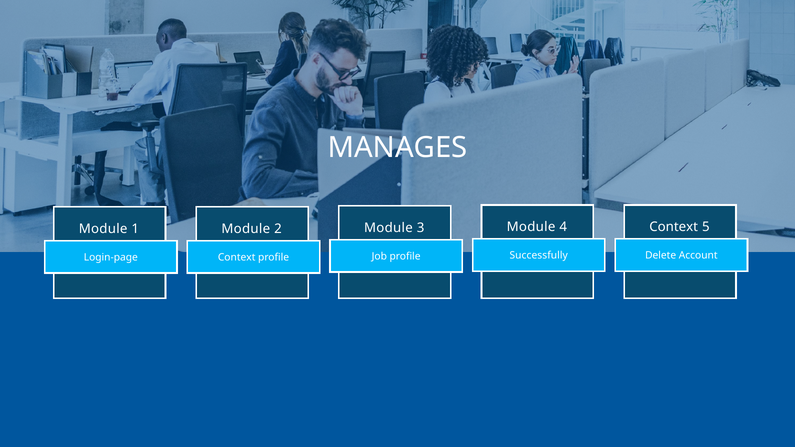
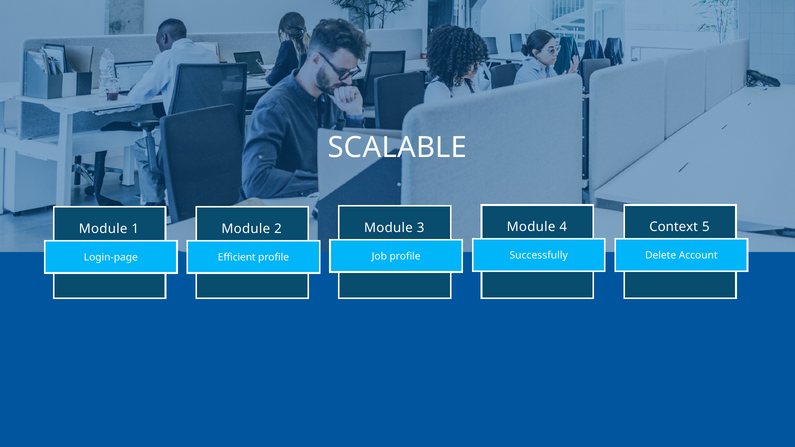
MANAGES: MANAGES -> SCALABLE
Login-page Context: Context -> Efficient
